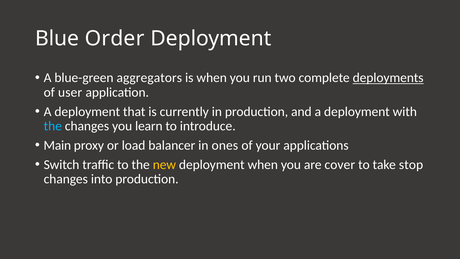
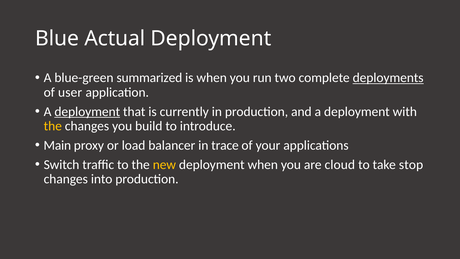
Order: Order -> Actual
aggregators: aggregators -> summarized
deployment at (87, 111) underline: none -> present
the at (53, 126) colour: light blue -> yellow
learn: learn -> build
ones: ones -> trace
cover: cover -> cloud
